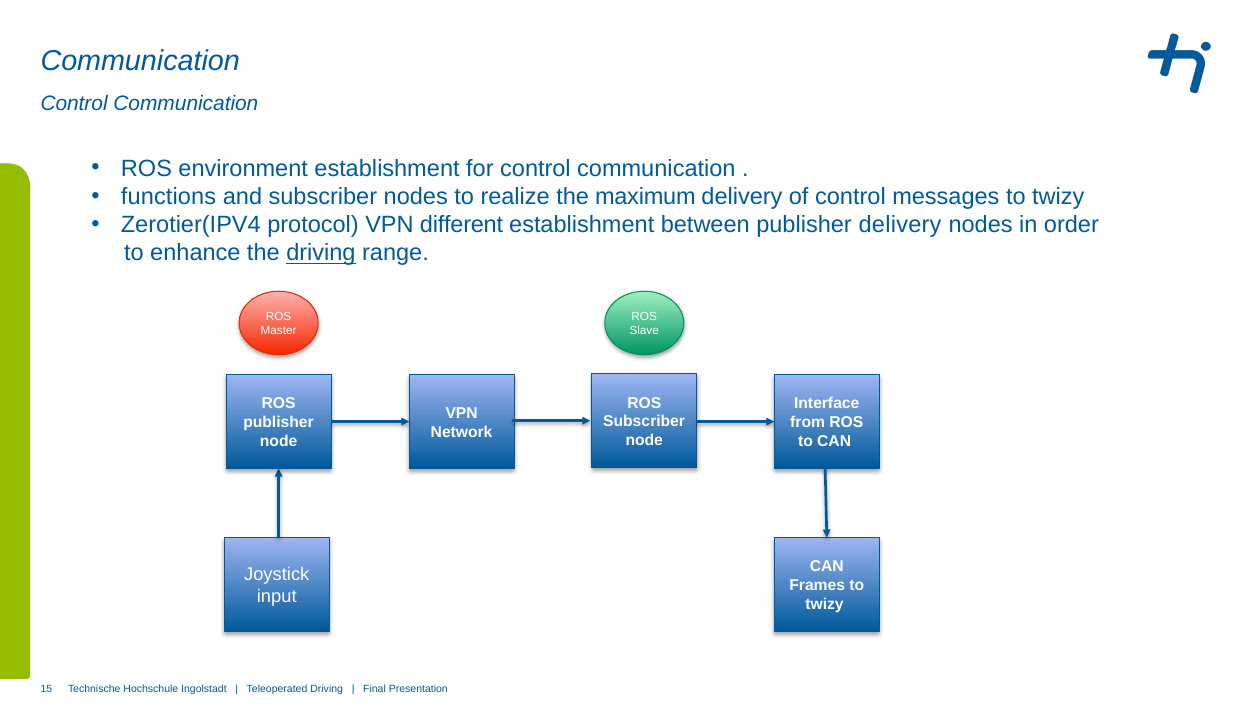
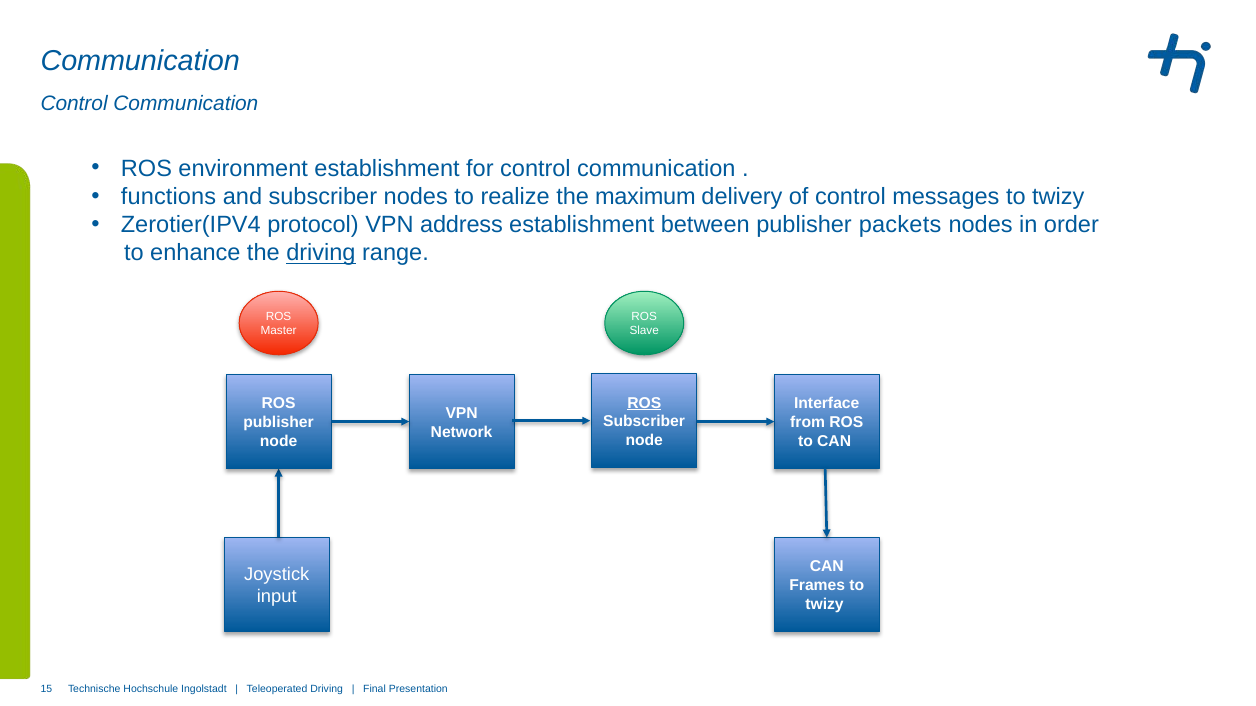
different: different -> address
publisher delivery: delivery -> packets
ROS at (644, 403) underline: none -> present
